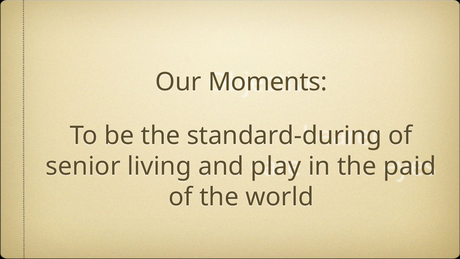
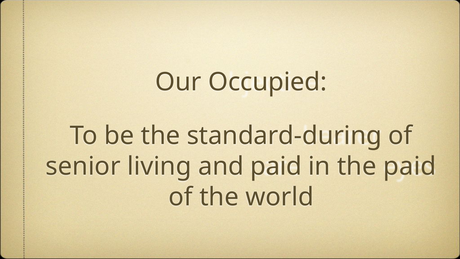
Moments: Moments -> Occupied
and play: play -> paid
